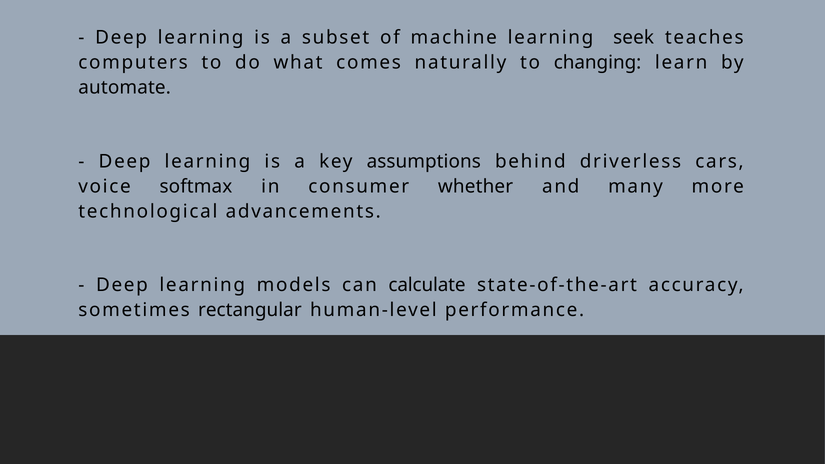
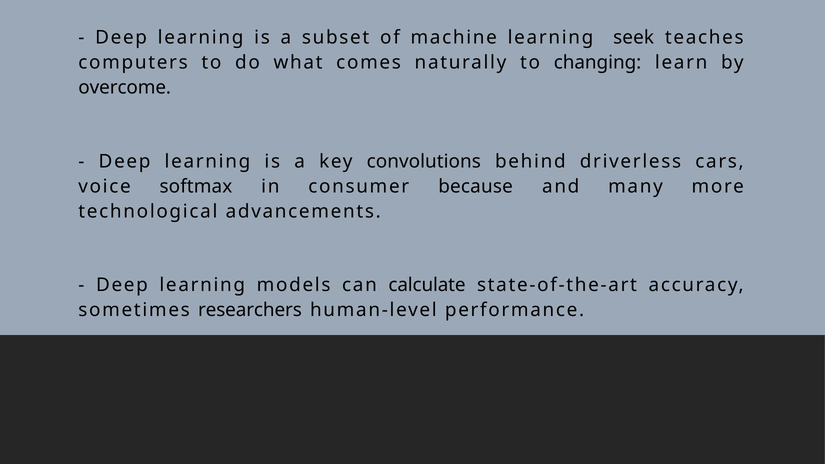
automate: automate -> overcome
assumptions: assumptions -> convolutions
whether: whether -> because
rectangular: rectangular -> researchers
